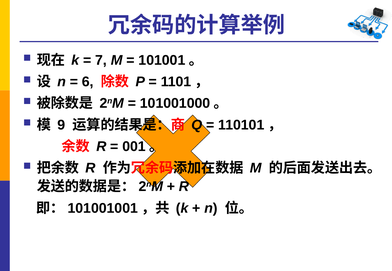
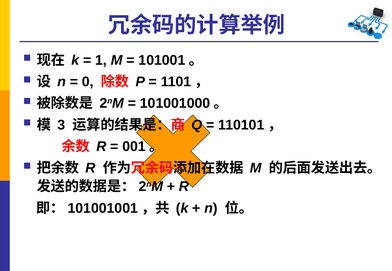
7: 7 -> 1
6: 6 -> 0
9: 9 -> 3
